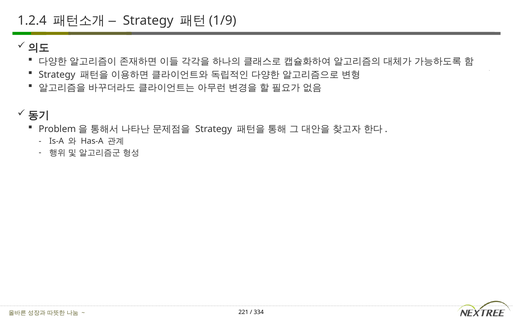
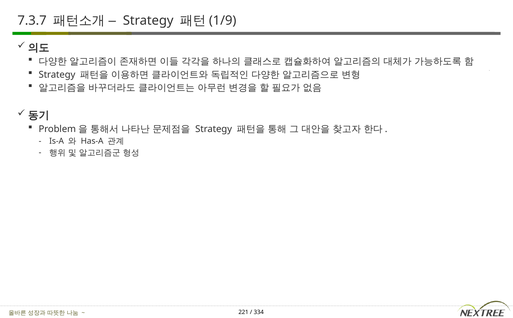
1.2.4: 1.2.4 -> 7.3.7
